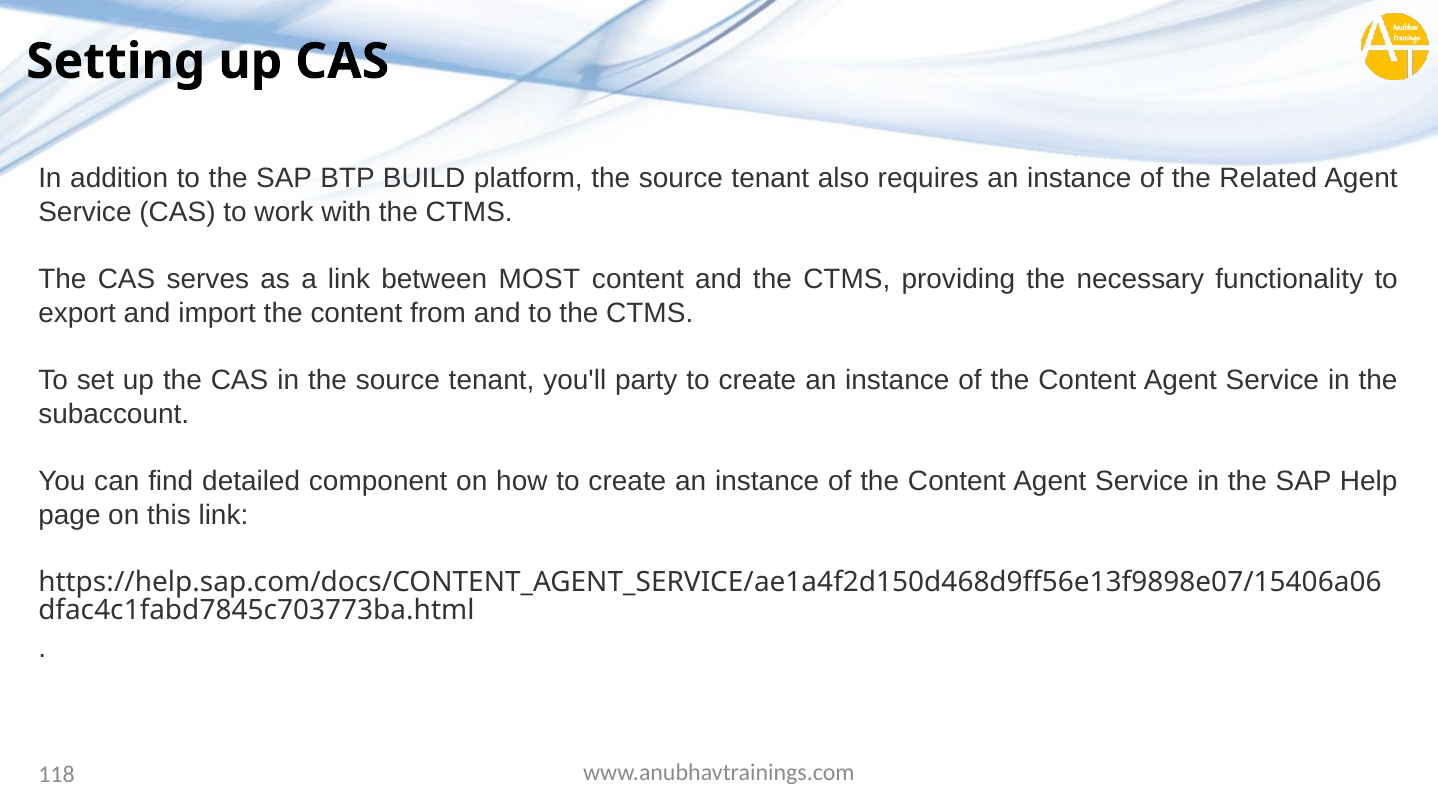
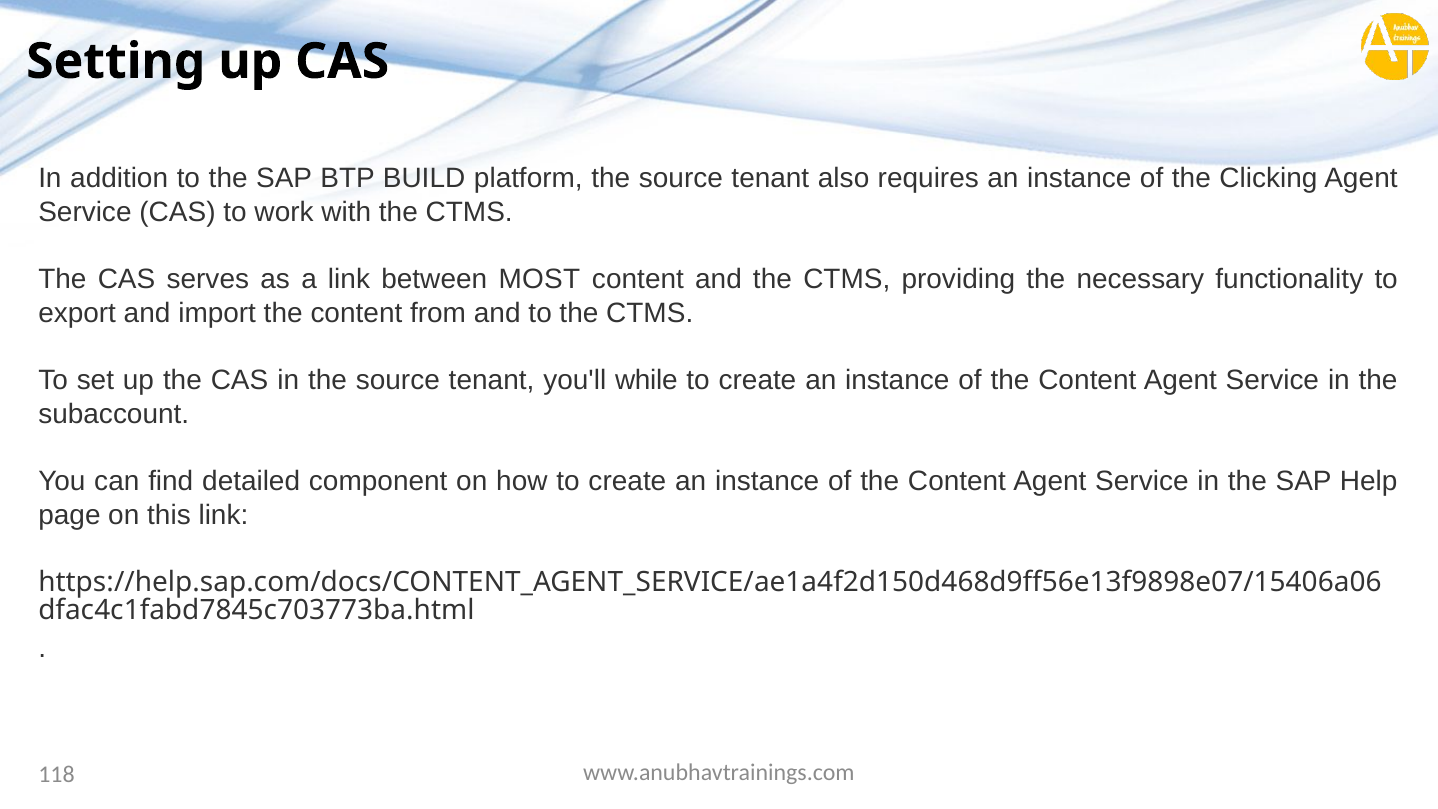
Related: Related -> Clicking
party: party -> while
